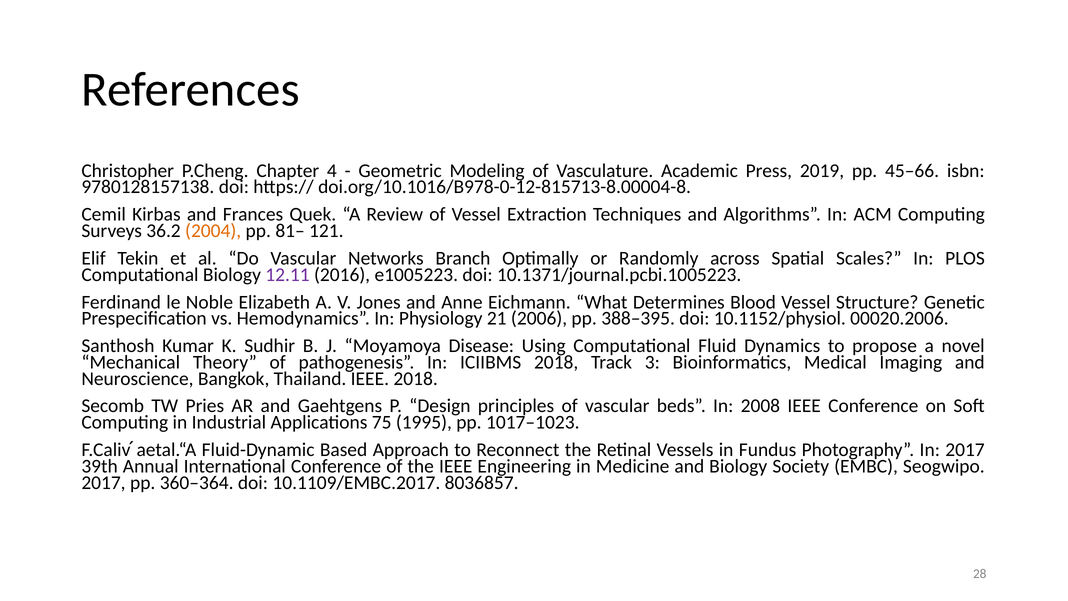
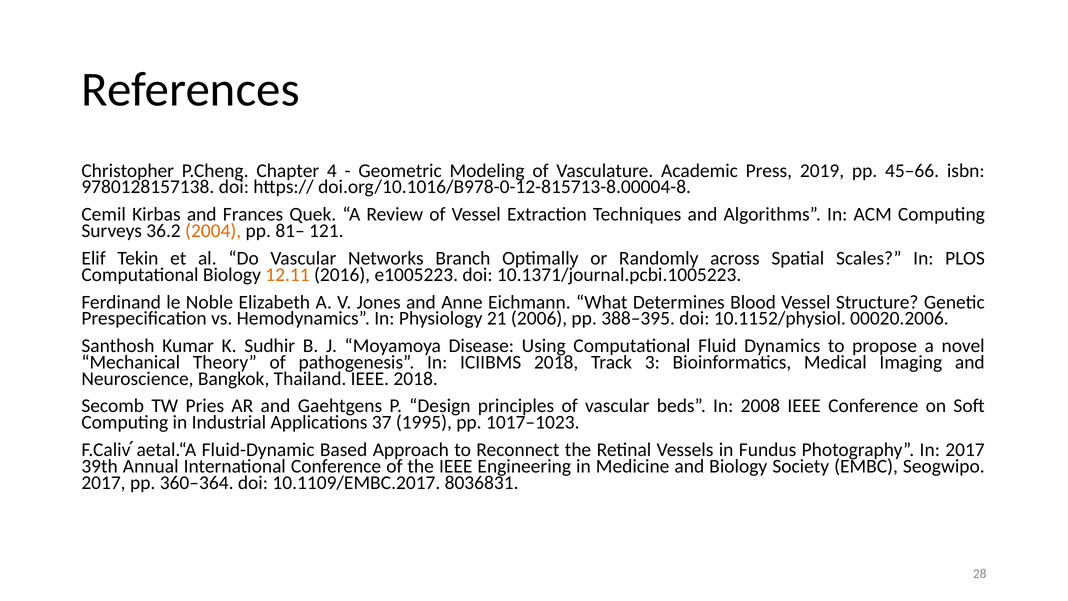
12.11 colour: purple -> orange
75: 75 -> 37
8036857: 8036857 -> 8036831
